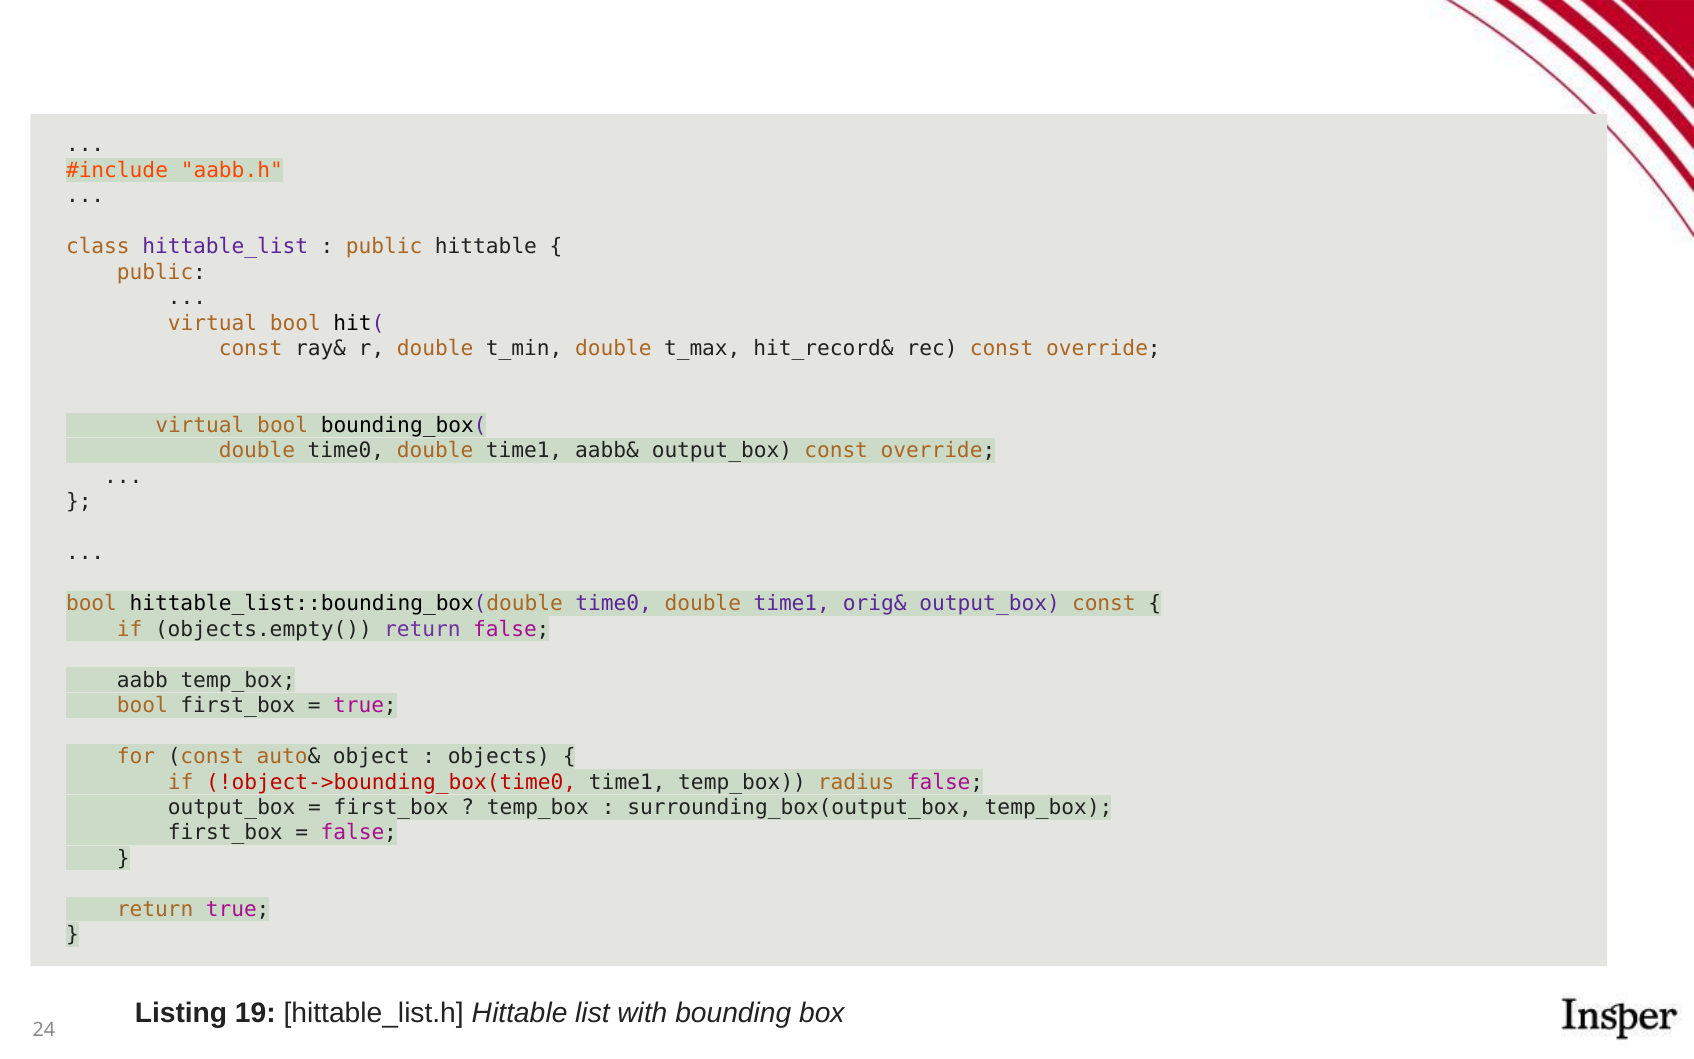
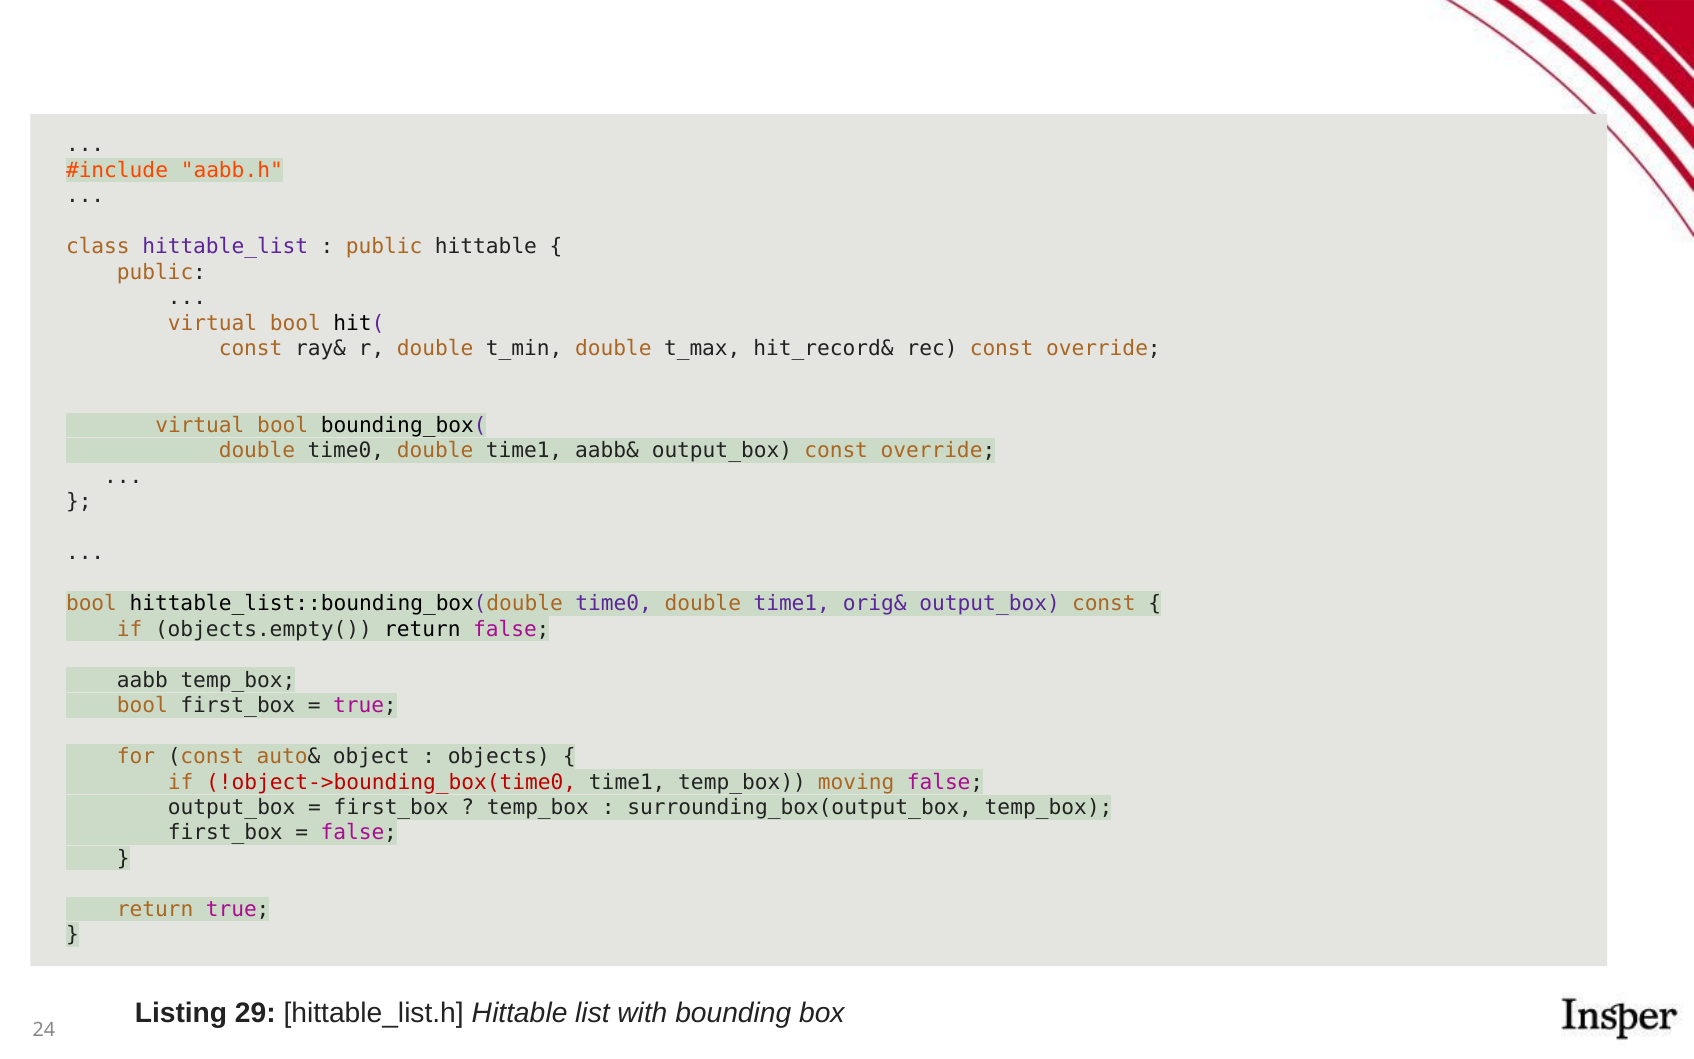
return at (422, 629) colour: purple -> black
radius: radius -> moving
19: 19 -> 29
